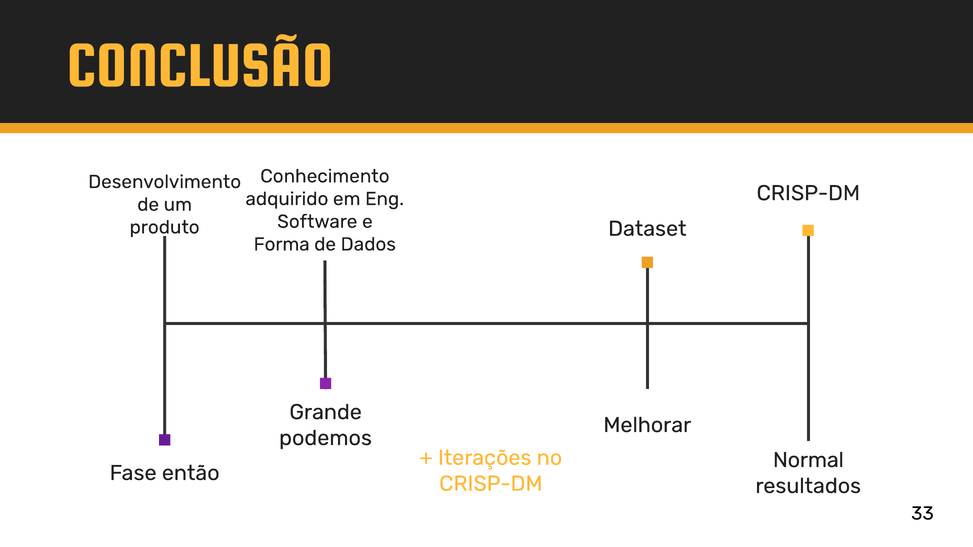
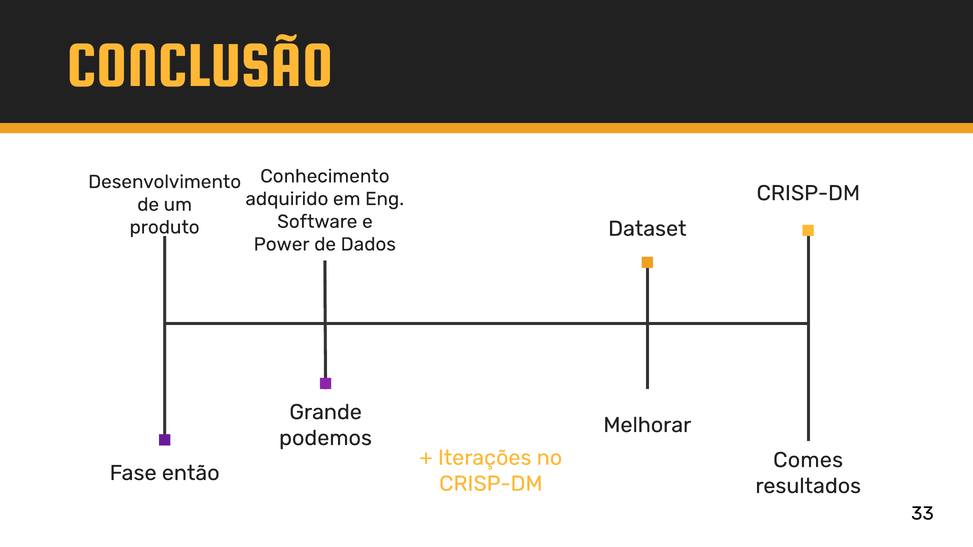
Forma: Forma -> Power
Normal: Normal -> Comes
